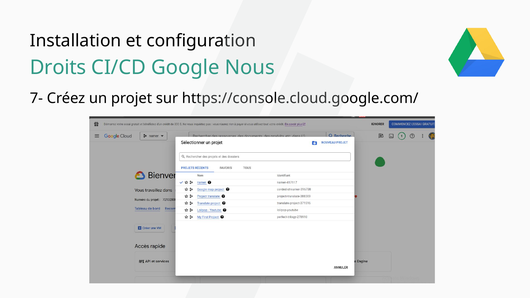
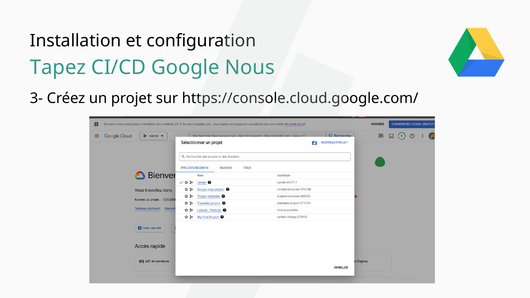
Droits: Droits -> Tapez
7-: 7- -> 3-
